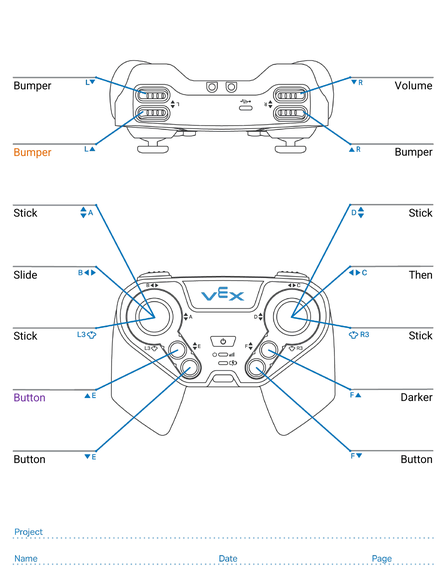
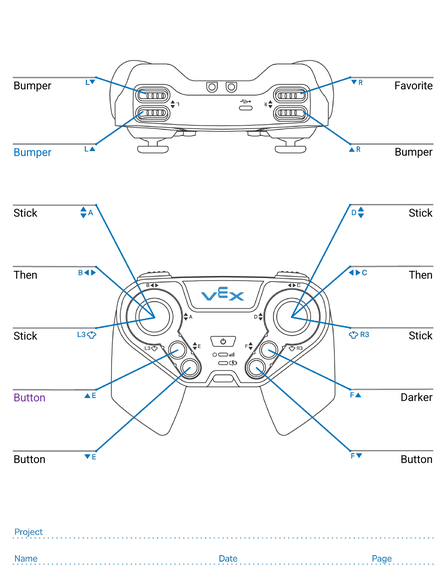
Volume: Volume -> Favorite
Bumper at (32, 152) colour: orange -> blue
Slide at (25, 275): Slide -> Then
